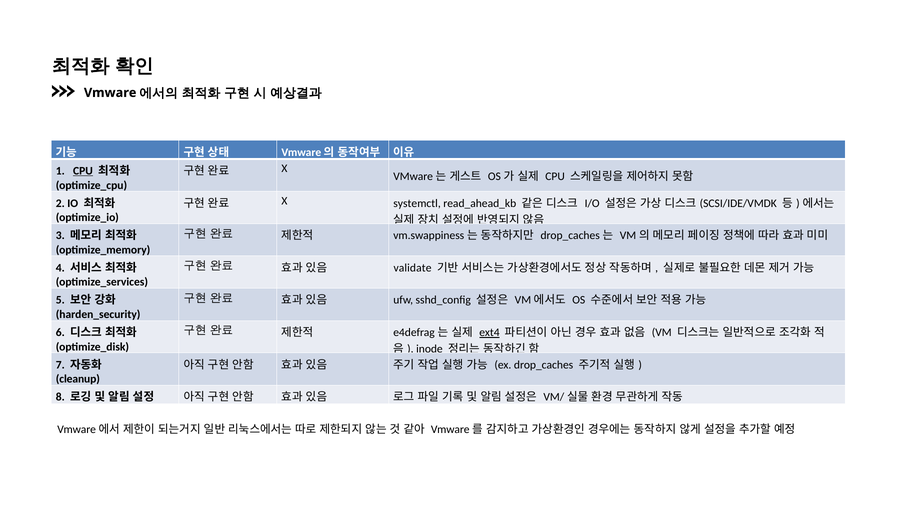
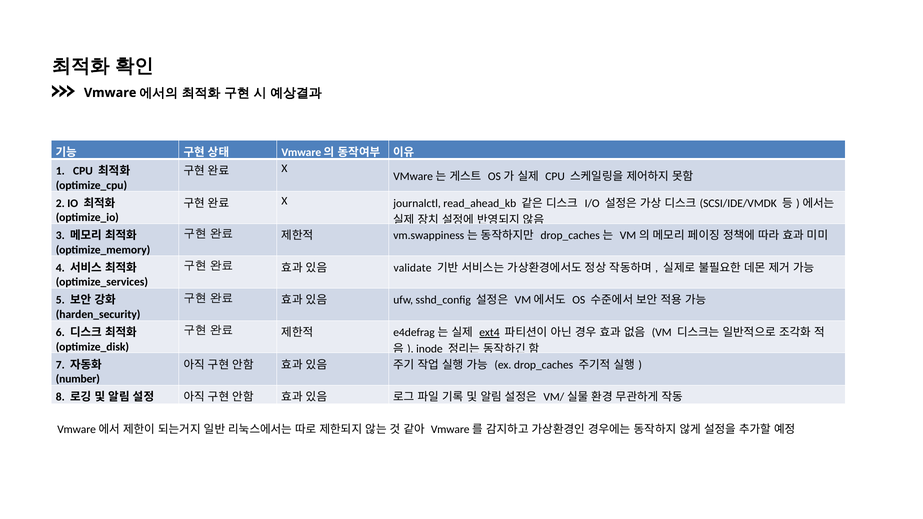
CPU at (83, 171) underline: present -> none
systemctl: systemctl -> journalctl
cleanup: cleanup -> number
